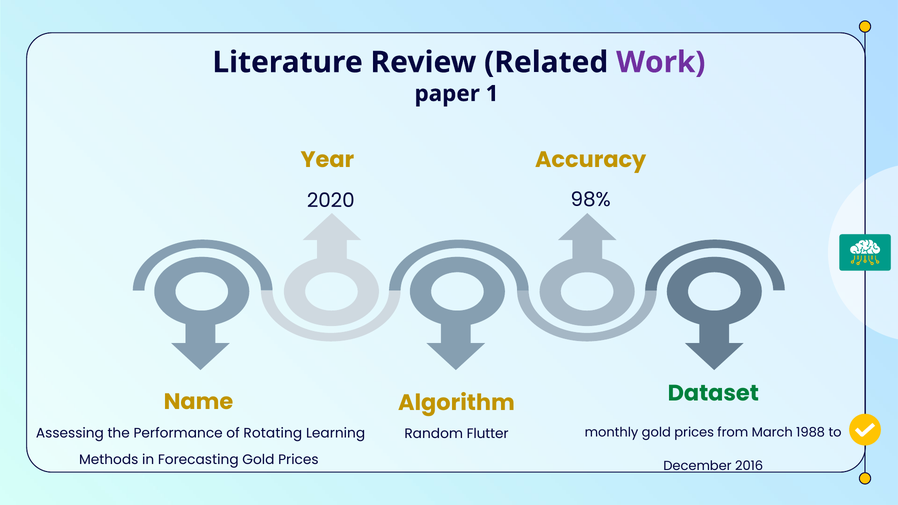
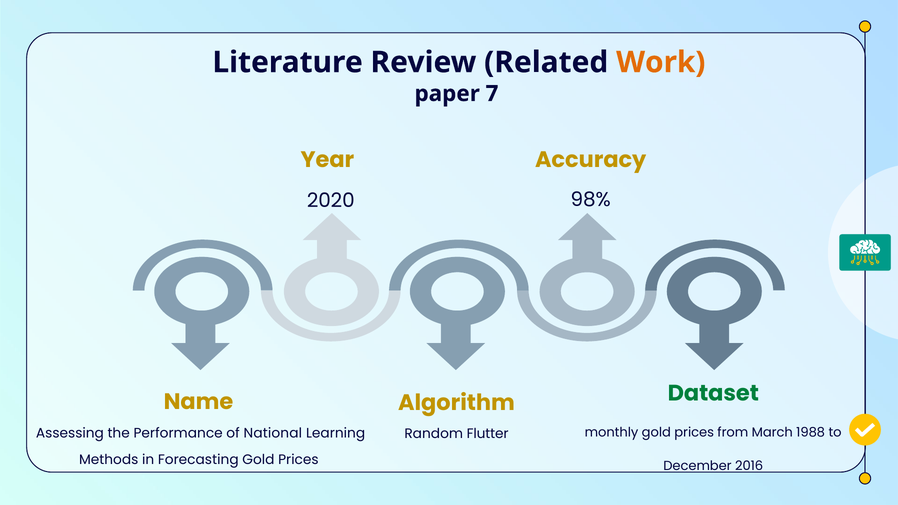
Work colour: purple -> orange
1: 1 -> 7
Rotating: Rotating -> National
